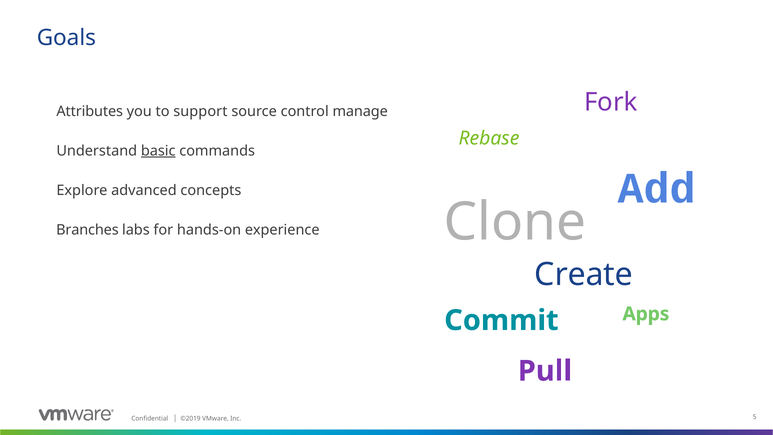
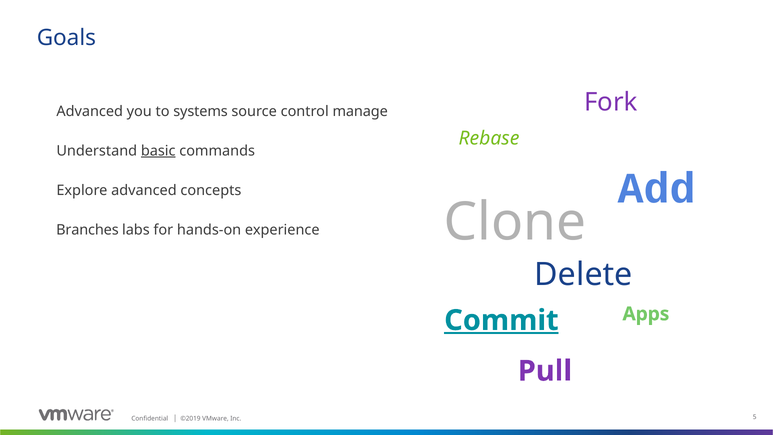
Attributes at (90, 111): Attributes -> Advanced
support: support -> systems
Create: Create -> Delete
Commit underline: none -> present
